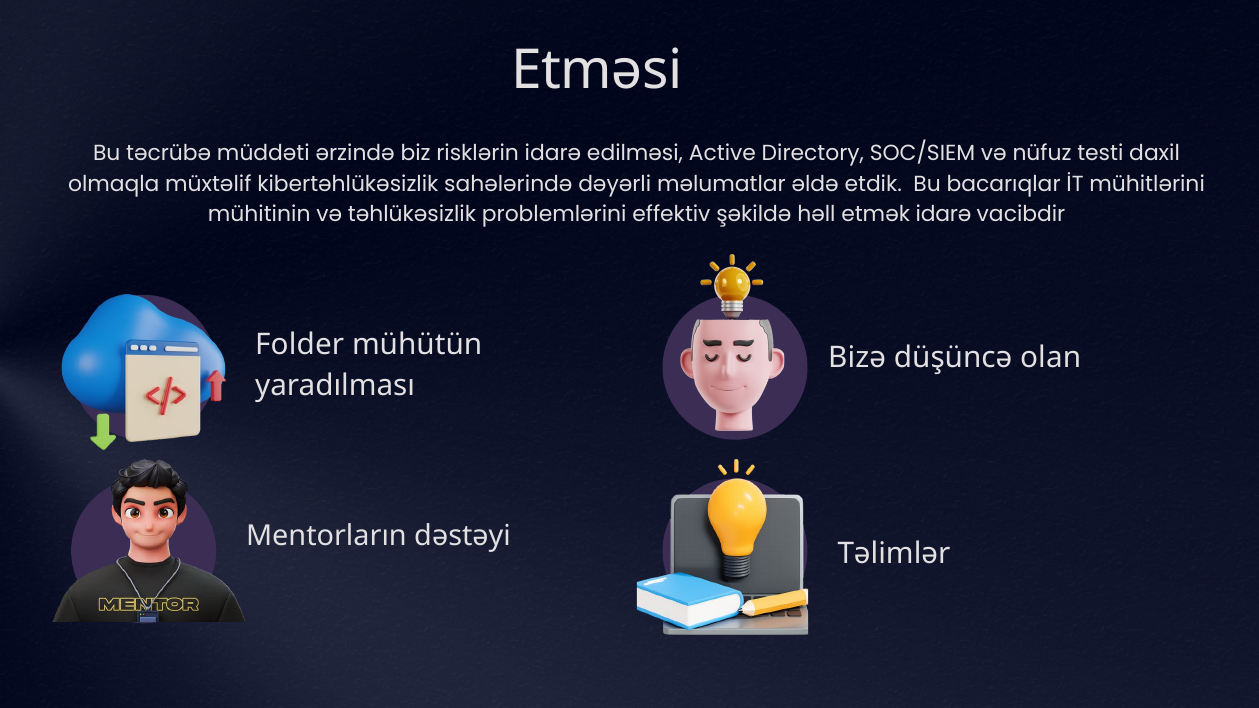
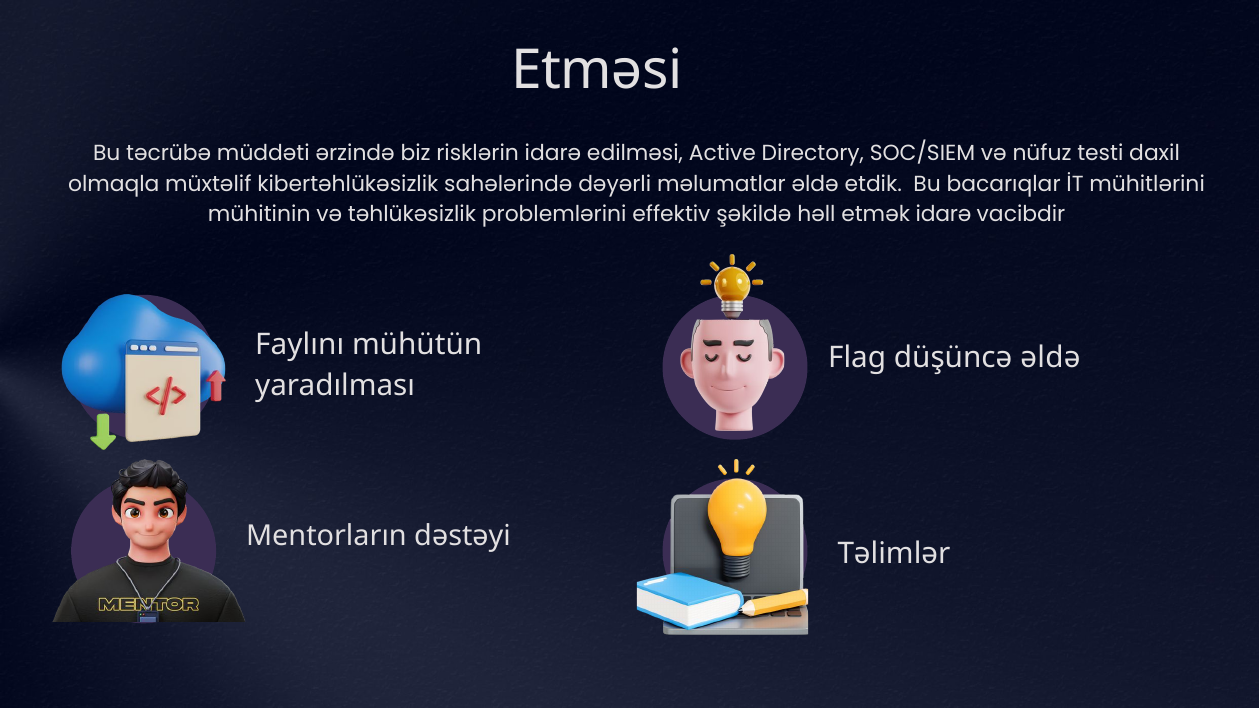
Folder: Folder -> Faylını
Bizə: Bizə -> Flag
düşüncə olan: olan -> əldə
